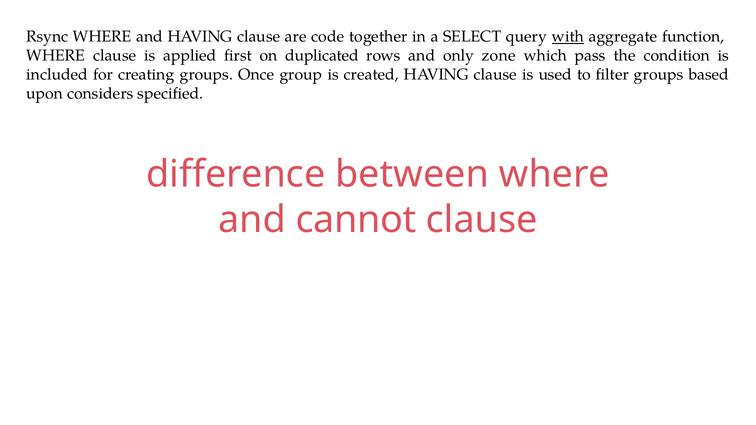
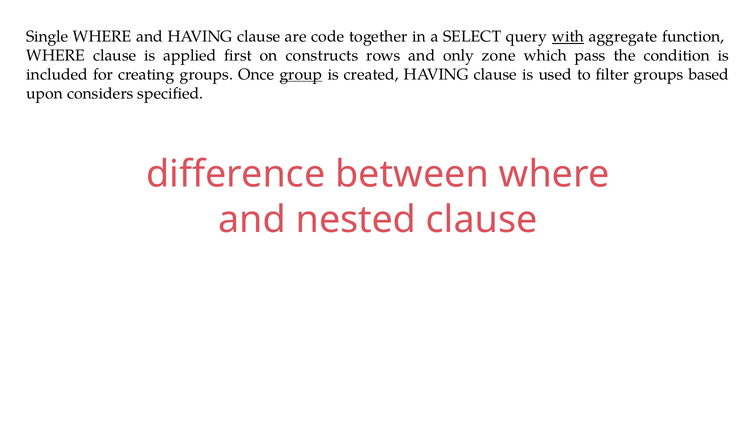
Rsync: Rsync -> Single
duplicated: duplicated -> constructs
group underline: none -> present
cannot: cannot -> nested
